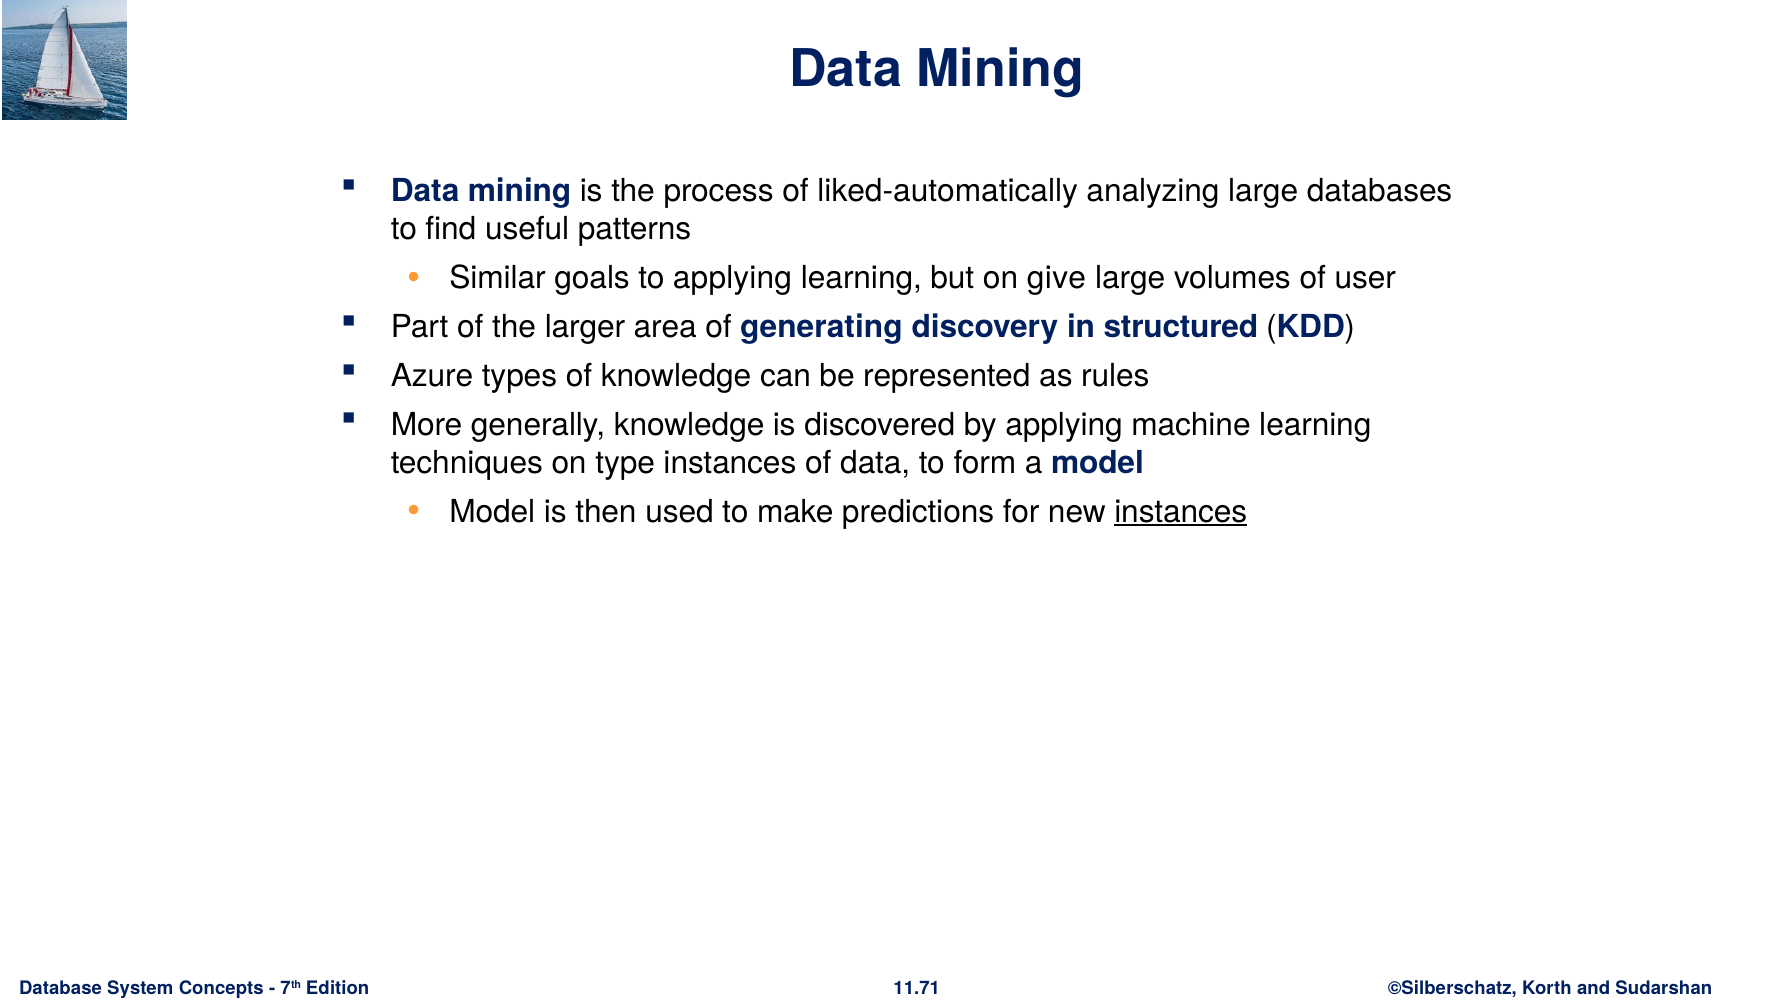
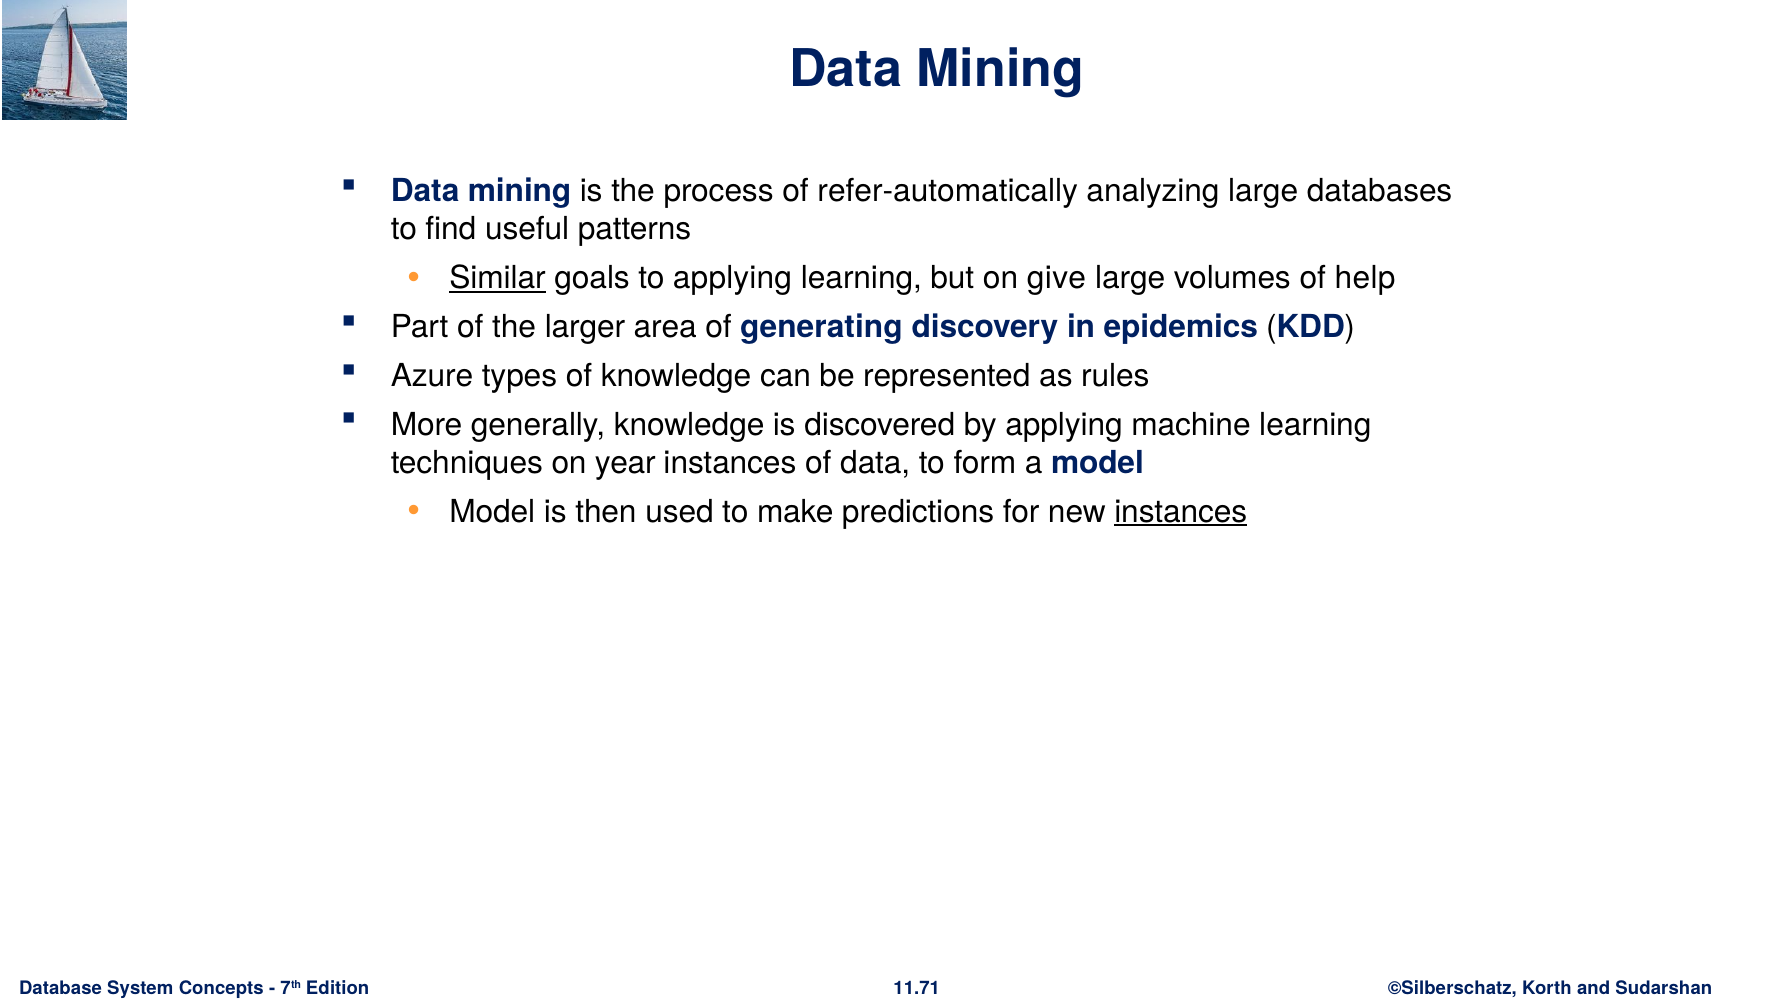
liked-automatically: liked-automatically -> refer-automatically
Similar underline: none -> present
user: user -> help
structured: structured -> epidemics
type: type -> year
